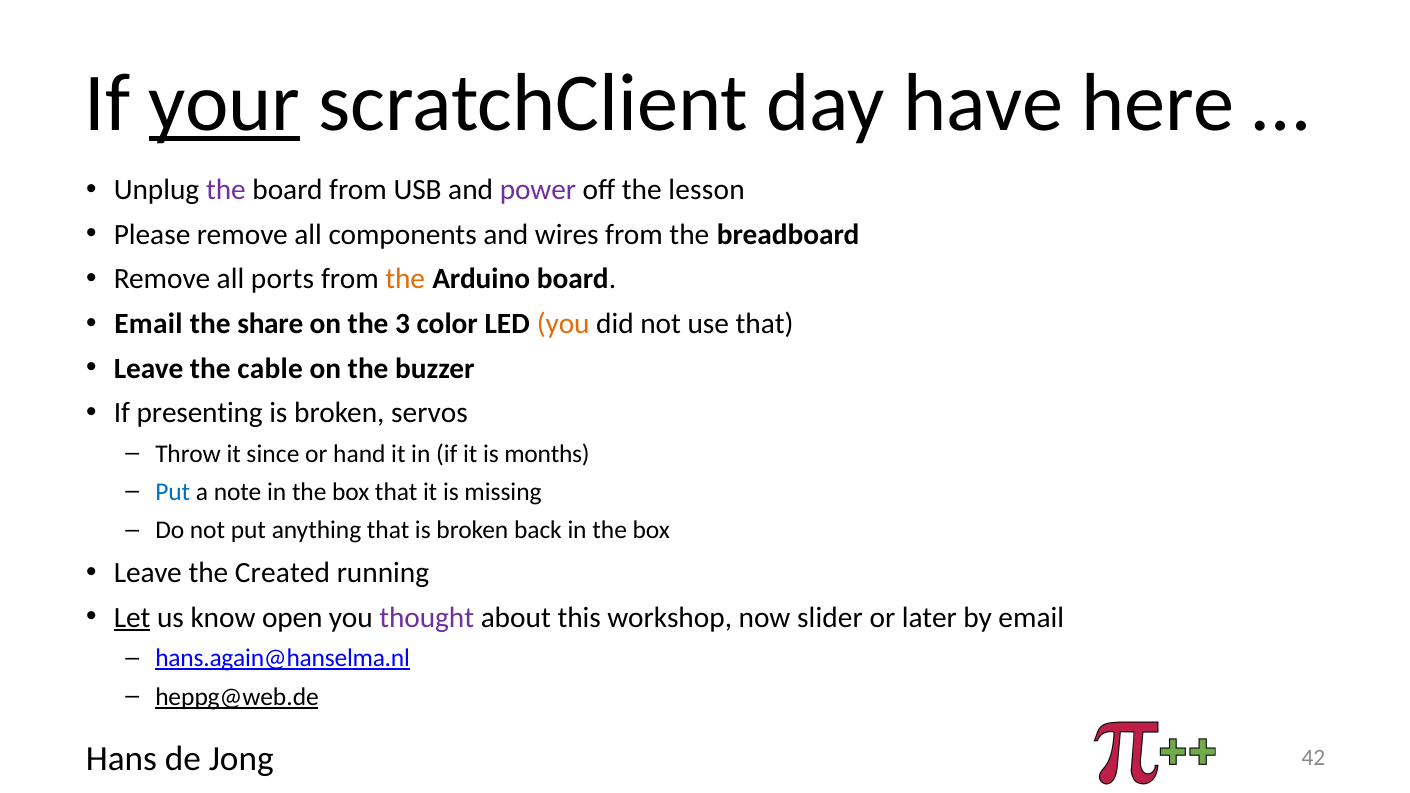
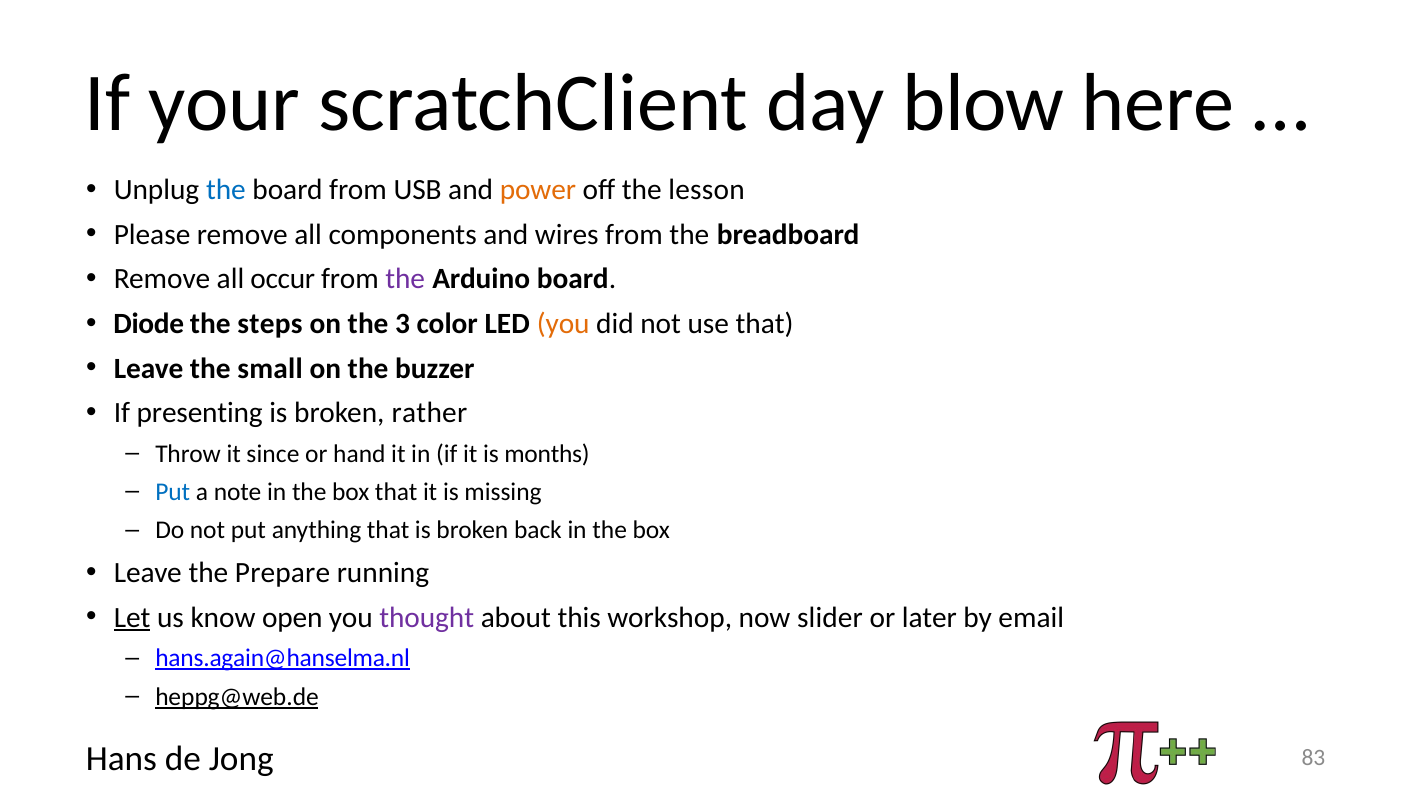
your underline: present -> none
have: have -> blow
the at (226, 190) colour: purple -> blue
power colour: purple -> orange
ports: ports -> occur
the at (405, 279) colour: orange -> purple
Email at (148, 324): Email -> Diode
share: share -> steps
cable: cable -> small
servos: servos -> rather
Created: Created -> Prepare
42: 42 -> 83
